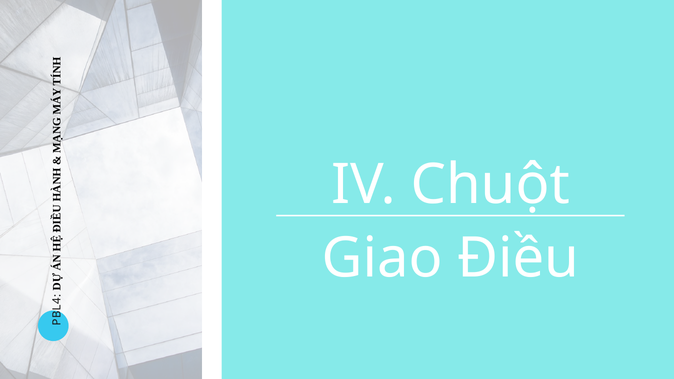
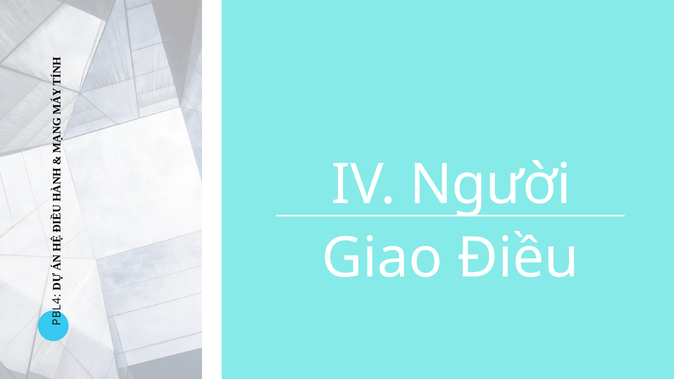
Chuột: Chuột -> Người
